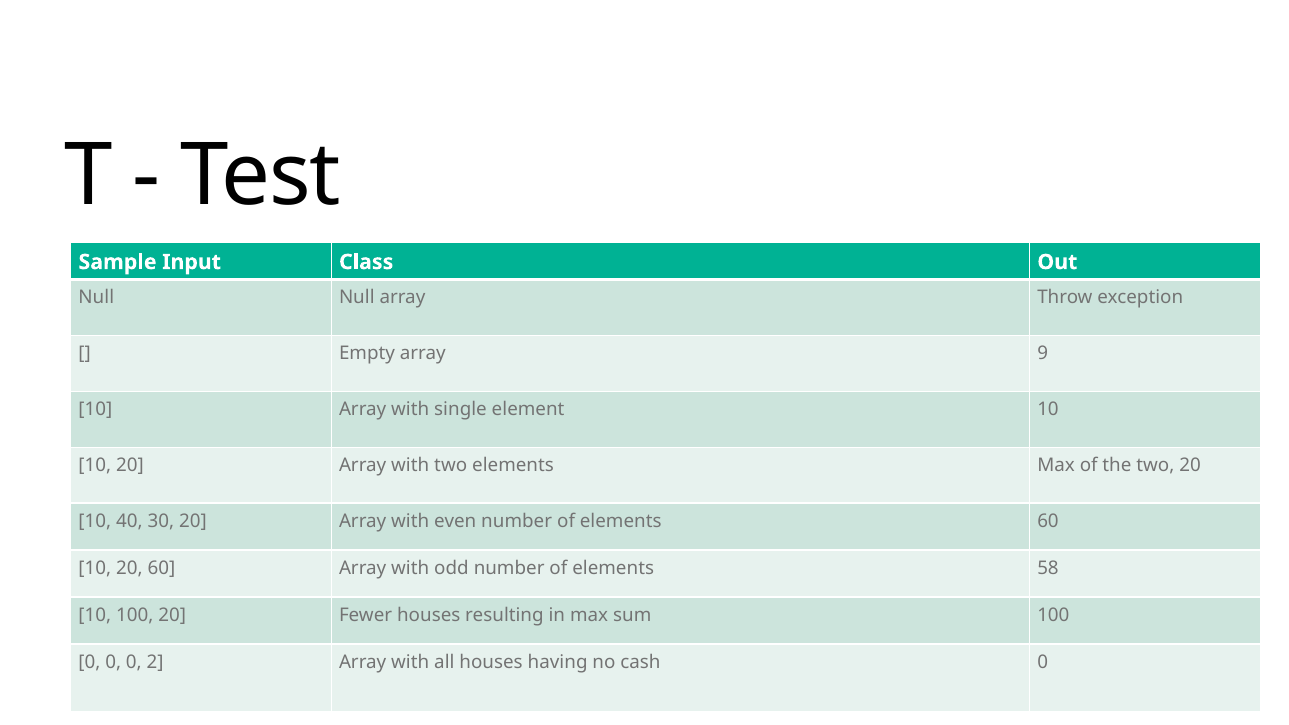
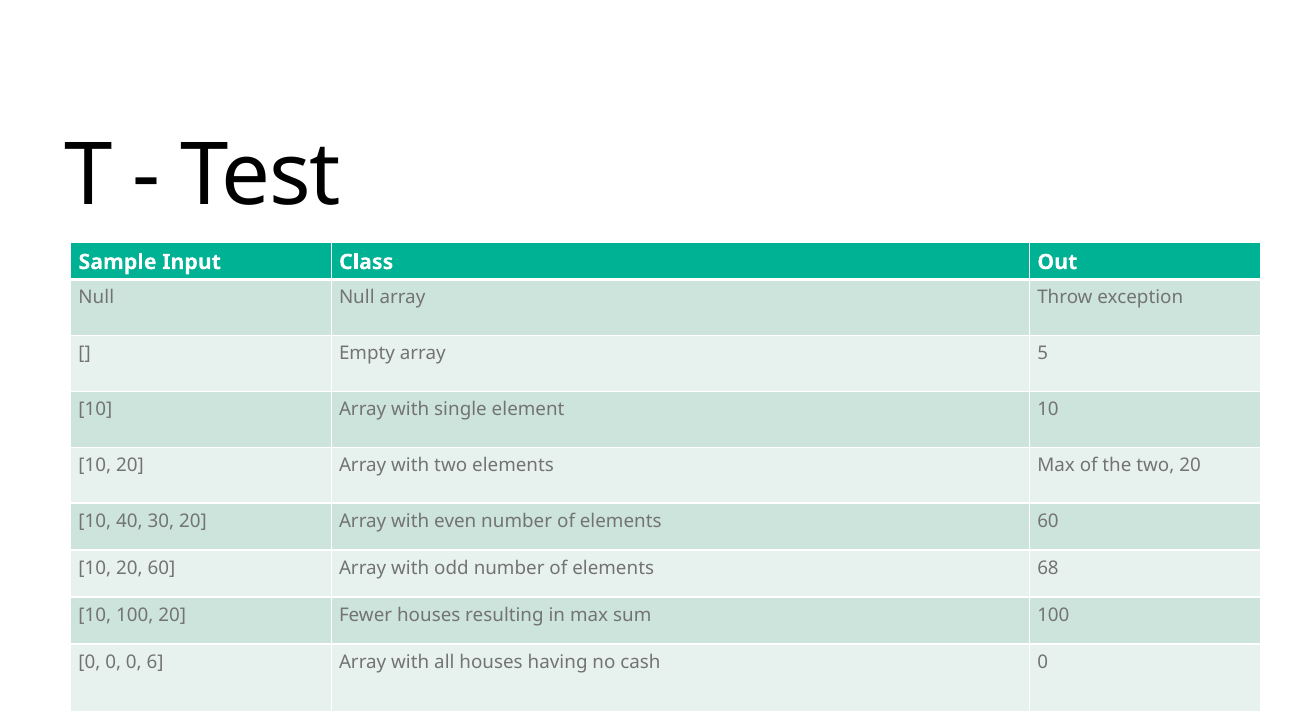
9: 9 -> 5
58: 58 -> 68
2: 2 -> 6
